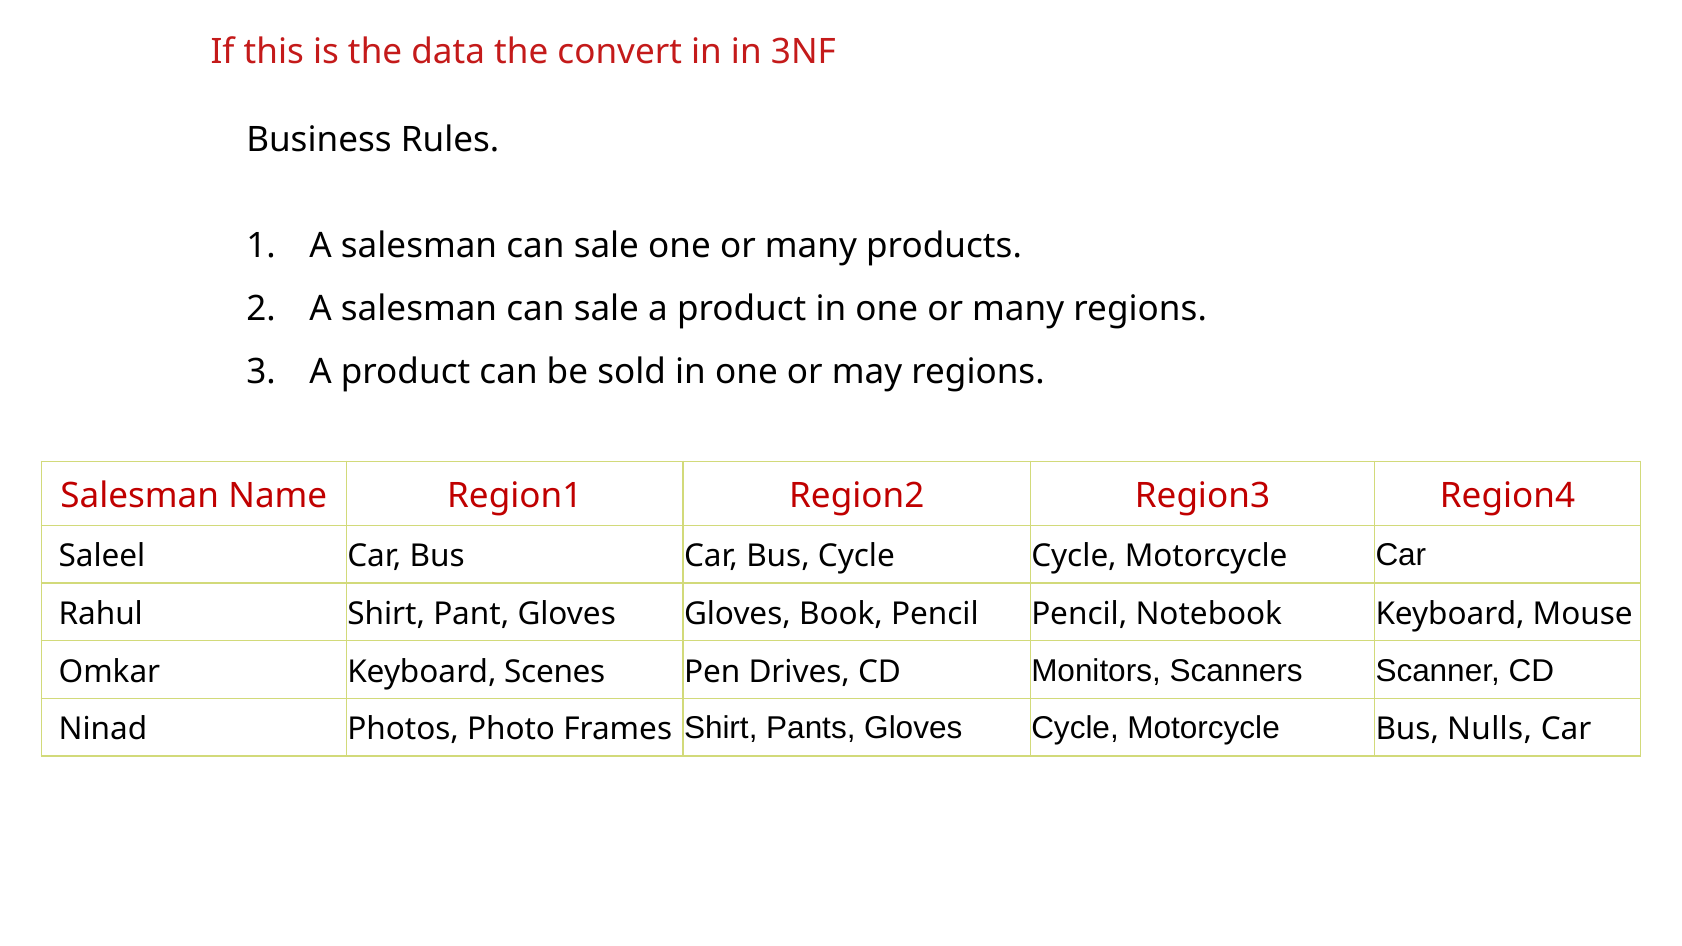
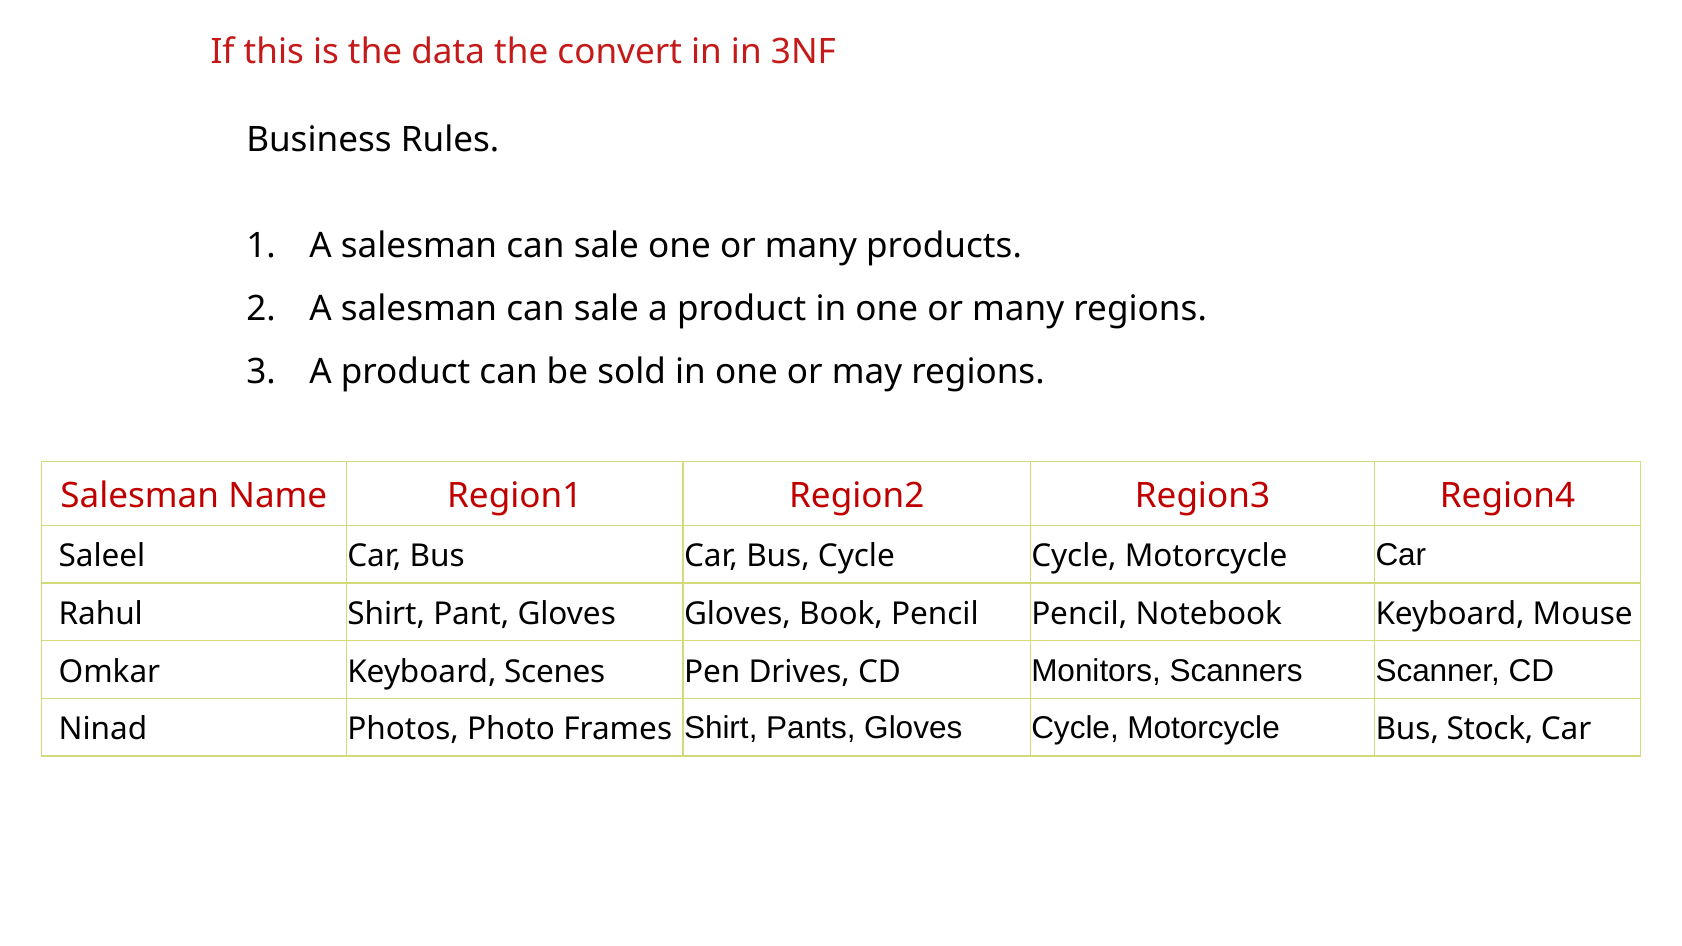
Nulls: Nulls -> Stock
